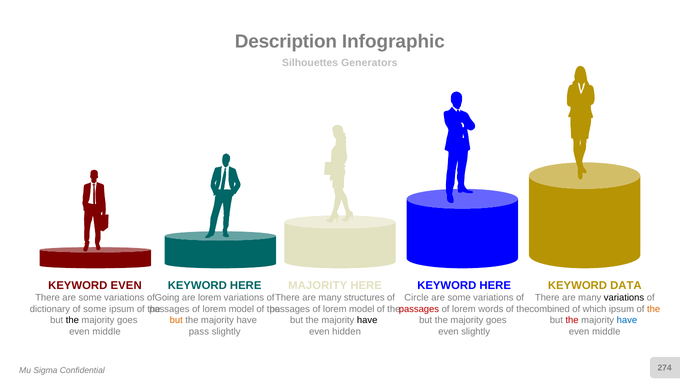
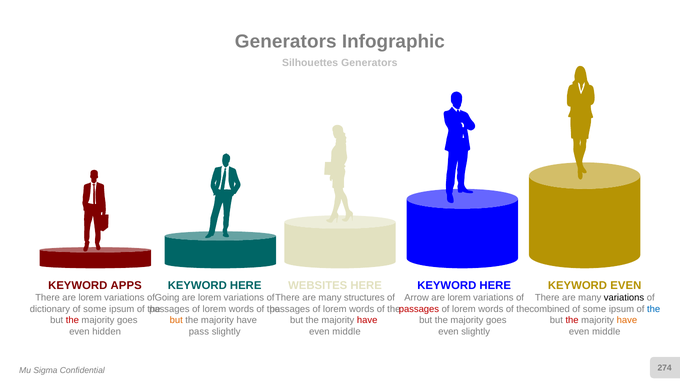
Description at (286, 42): Description -> Generators
KEYWORD EVEN: EVEN -> APPS
MAJORITY at (318, 286): MAJORITY -> WEBSITES
KEYWORD DATA: DATA -> EVEN
There are some: some -> lorem
Circle: Circle -> Arrow
some at (459, 298): some -> lorem
model at (241, 309): model -> words
model at (362, 309): model -> words
which at (595, 309): which -> some
the at (654, 309) colour: orange -> blue
the at (72, 321) colour: black -> red
have at (367, 321) colour: black -> red
have at (627, 321) colour: blue -> orange
middle at (107, 332): middle -> hidden
hidden at (347, 332): hidden -> middle
